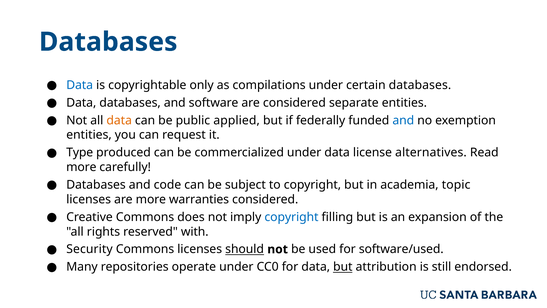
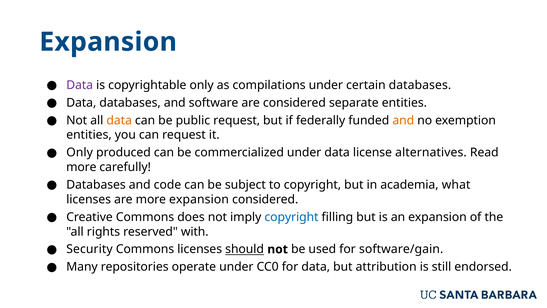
Databases at (108, 42): Databases -> Expansion
Data at (80, 85) colour: blue -> purple
public applied: applied -> request
and at (403, 120) colour: blue -> orange
Type at (80, 152): Type -> Only
topic: topic -> what
more warranties: warranties -> expansion
software/used: software/used -> software/gain
but at (343, 267) underline: present -> none
